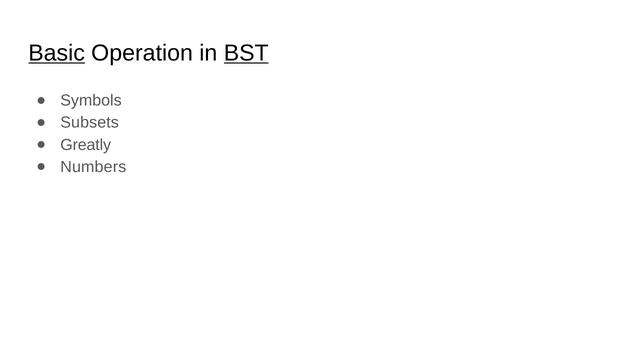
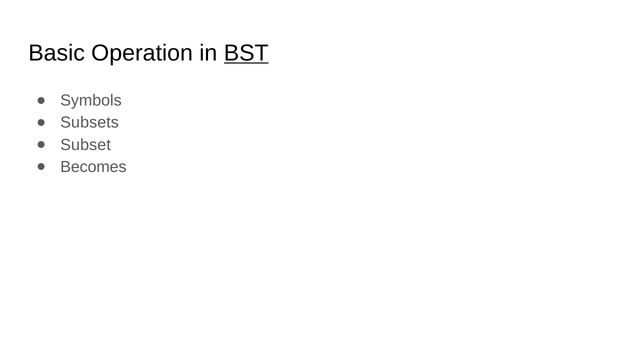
Basic underline: present -> none
Greatly: Greatly -> Subset
Numbers: Numbers -> Becomes
